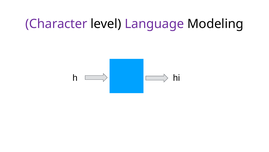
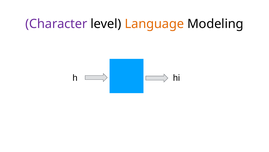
Language colour: purple -> orange
